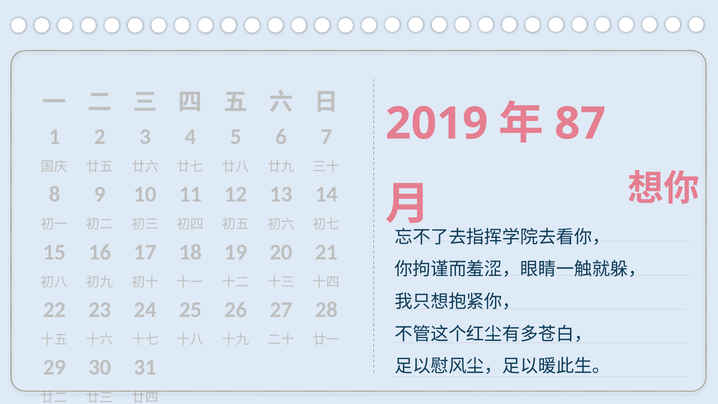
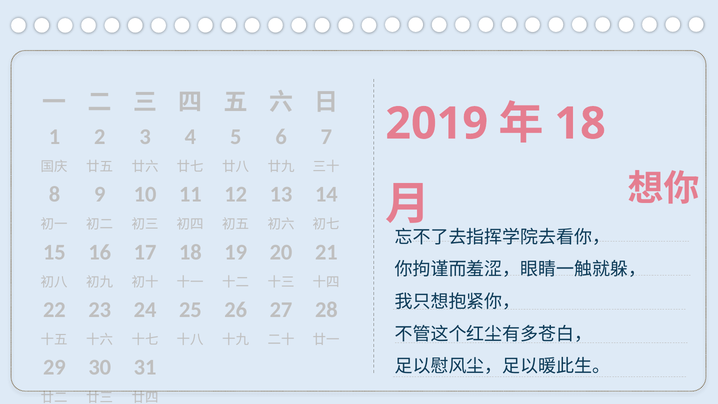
87 at (580, 124): 87 -> 18
